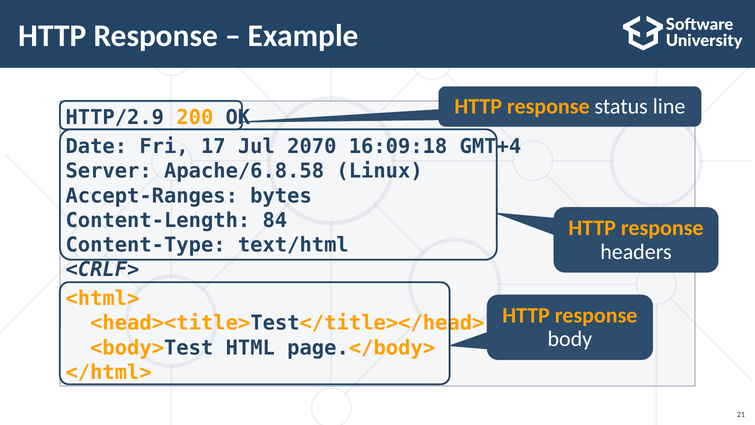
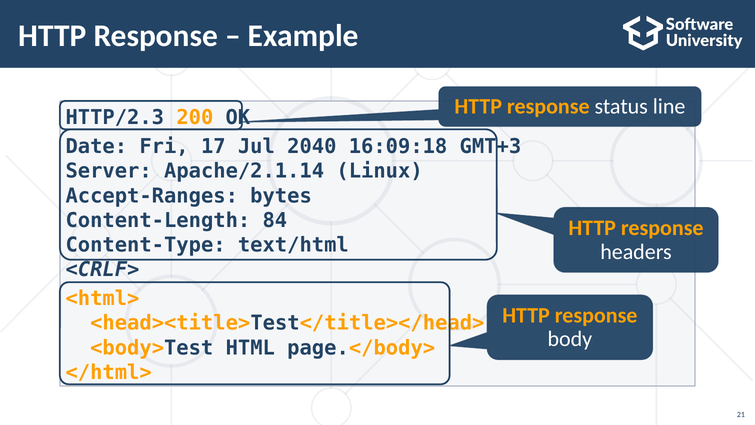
HTTP/2.9: HTTP/2.9 -> HTTP/2.3
2070: 2070 -> 2040
GMT+4: GMT+4 -> GMT+3
Apache/6.8.58: Apache/6.8.58 -> Apache/2.1.14
